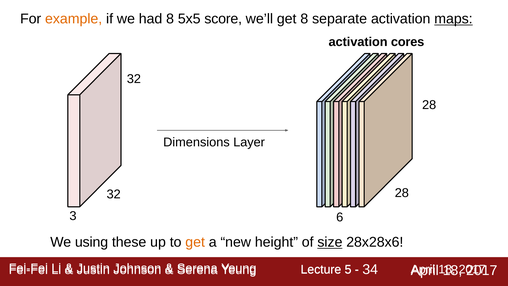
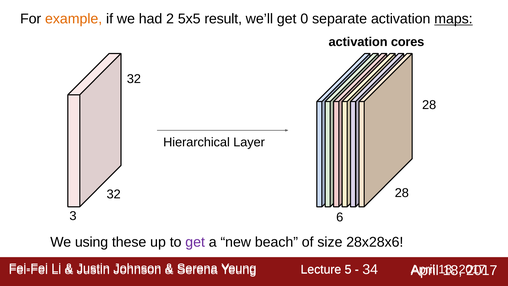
had 8: 8 -> 2
score: score -> result
get 8: 8 -> 0
Dimensions: Dimensions -> Hierarchical
get at (195, 242) colour: orange -> purple
height: height -> beach
size underline: present -> none
